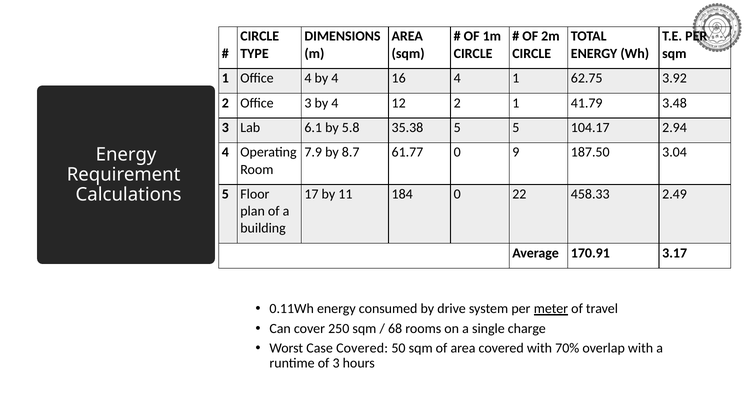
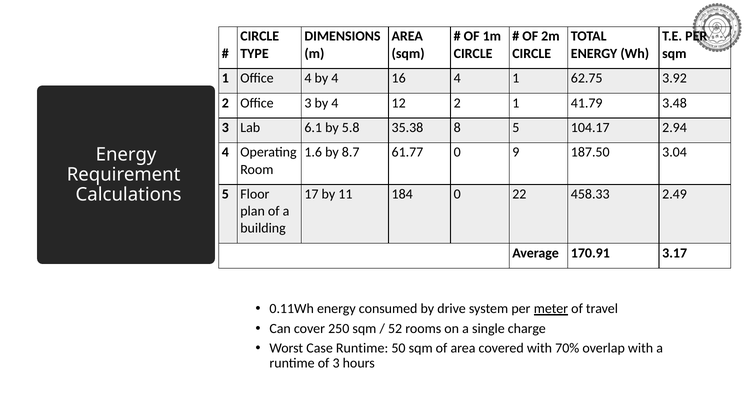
35.38 5: 5 -> 8
7.9: 7.9 -> 1.6
68: 68 -> 52
Case Covered: Covered -> Runtime
